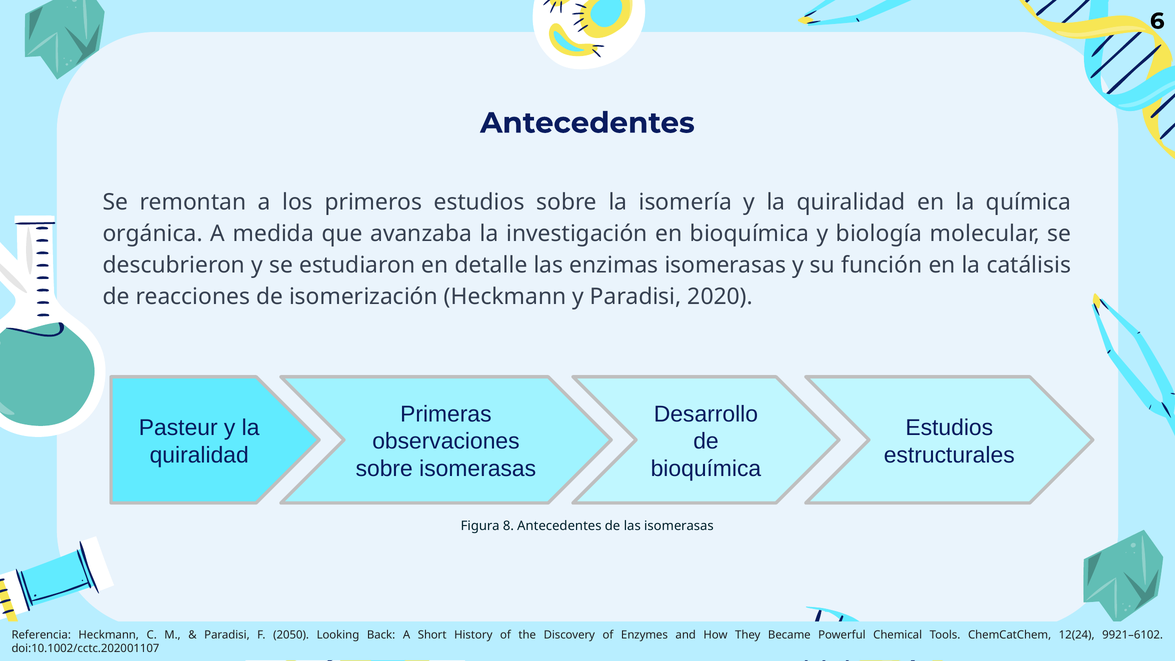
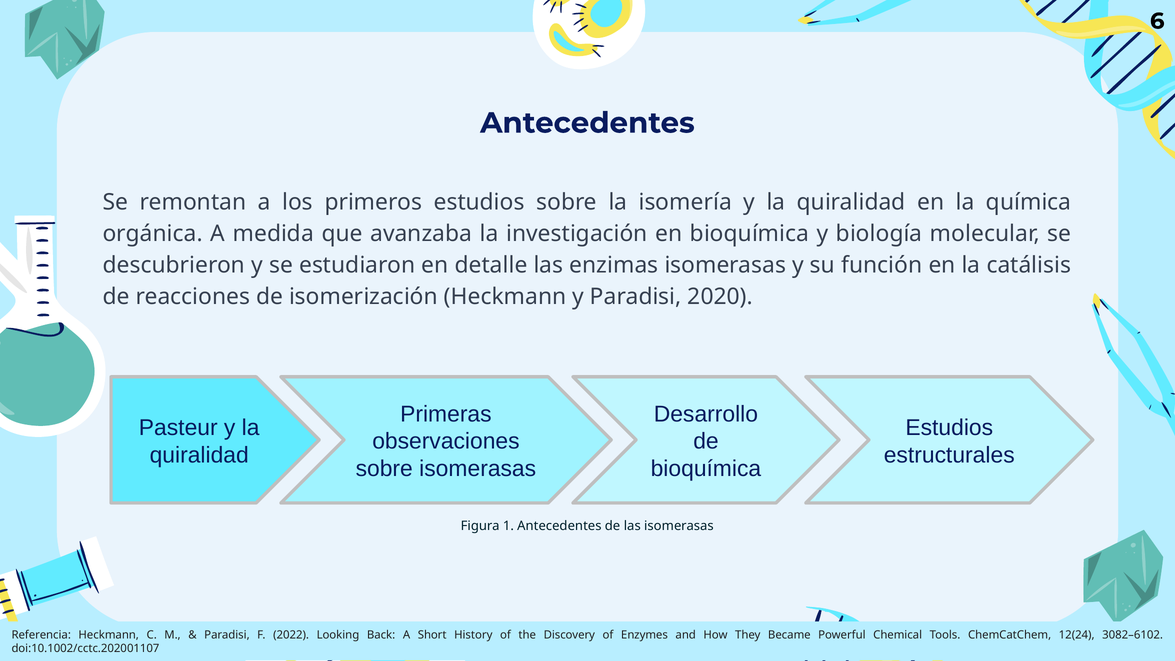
8: 8 -> 1
2050: 2050 -> 2022
9921–6102: 9921–6102 -> 3082–6102
